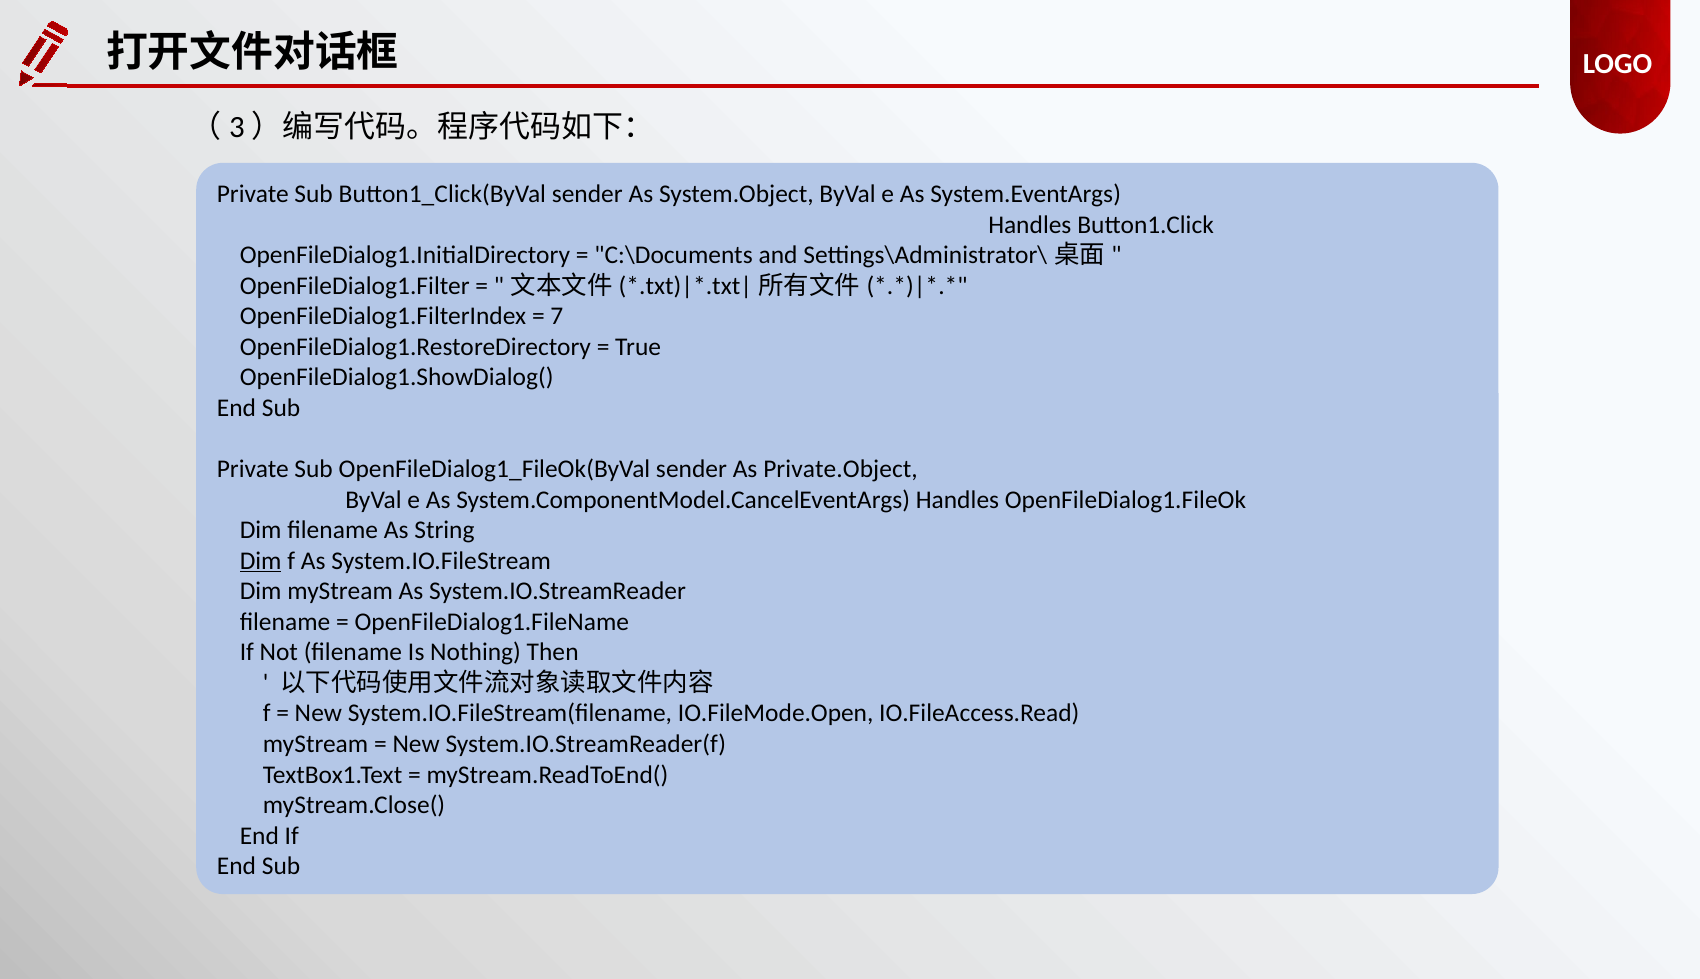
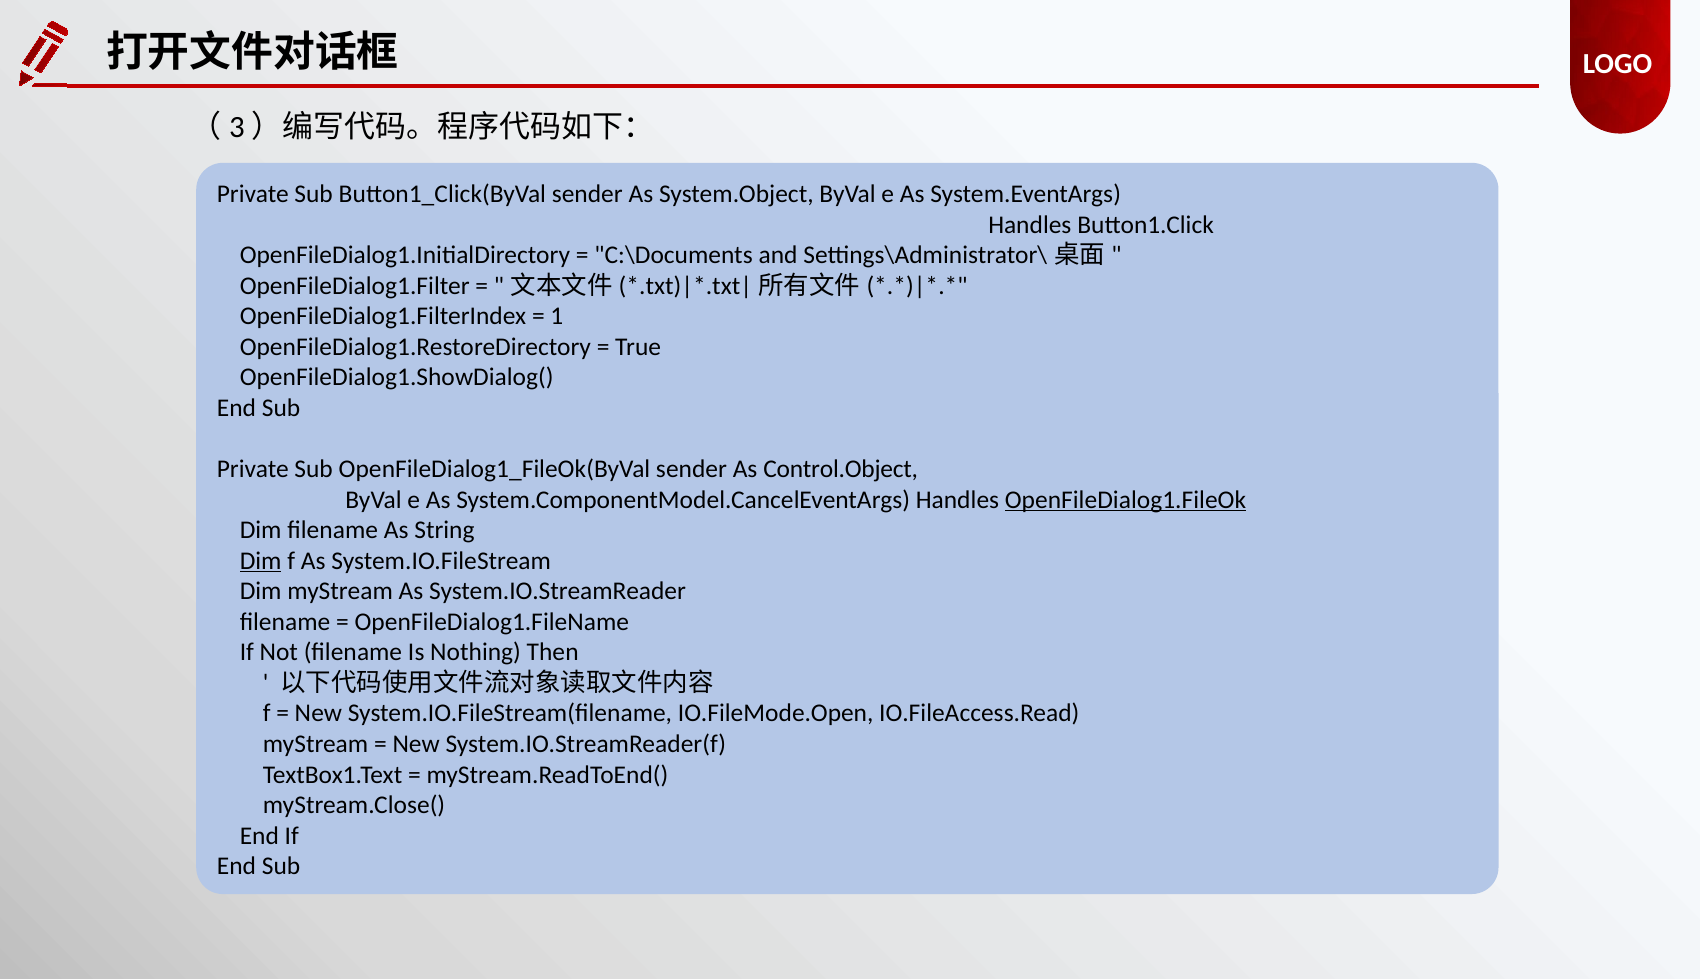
7: 7 -> 1
Private.Object: Private.Object -> Control.Object
OpenFileDialog1.FileOk underline: none -> present
